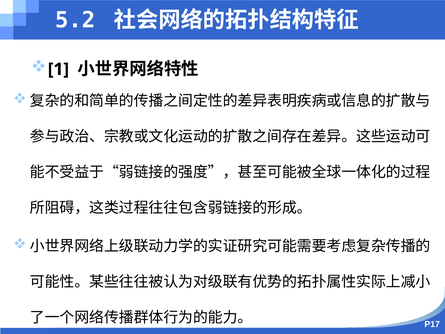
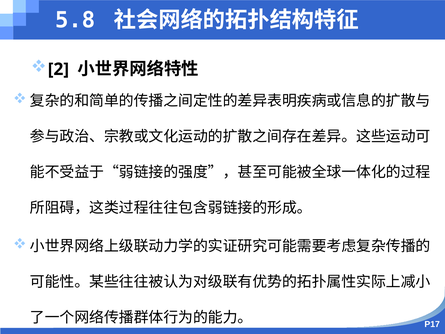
5.2: 5.2 -> 5.8
1: 1 -> 2
